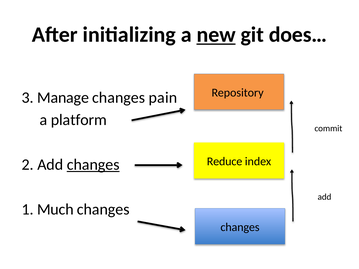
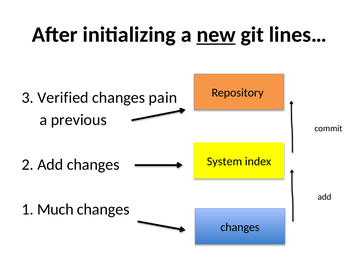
does…: does… -> lines…
Manage: Manage -> Verified
platform: platform -> previous
Reduce: Reduce -> System
changes at (93, 165) underline: present -> none
